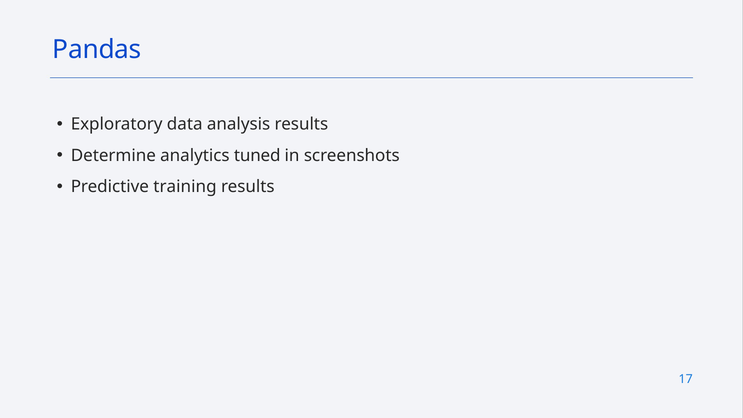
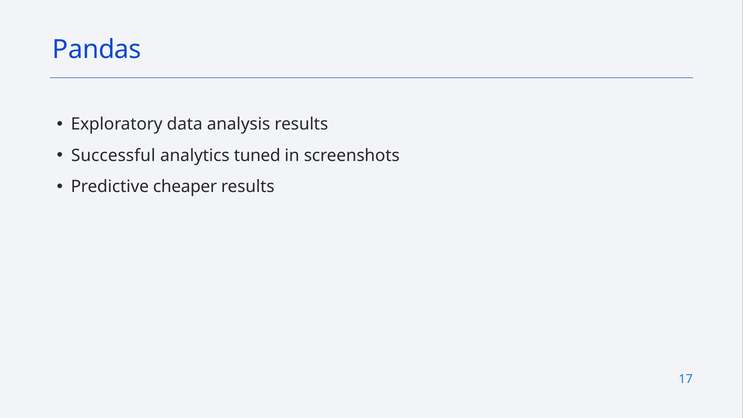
Determine: Determine -> Successful
training: training -> cheaper
